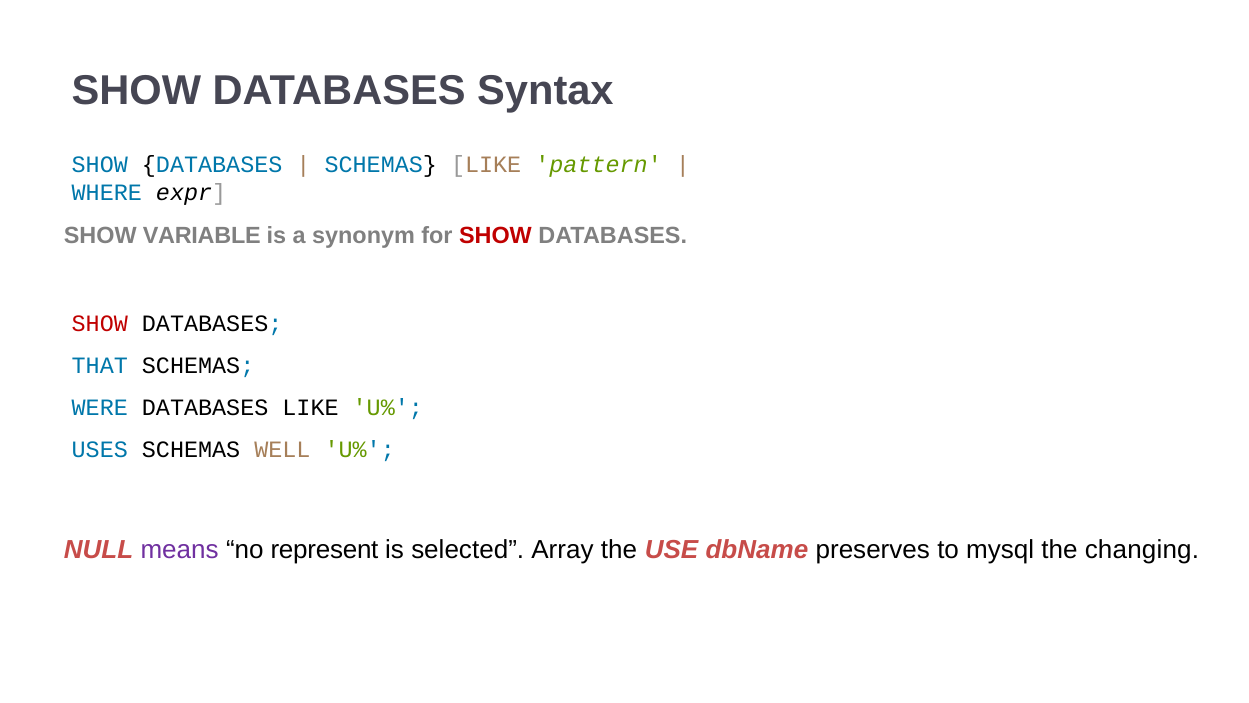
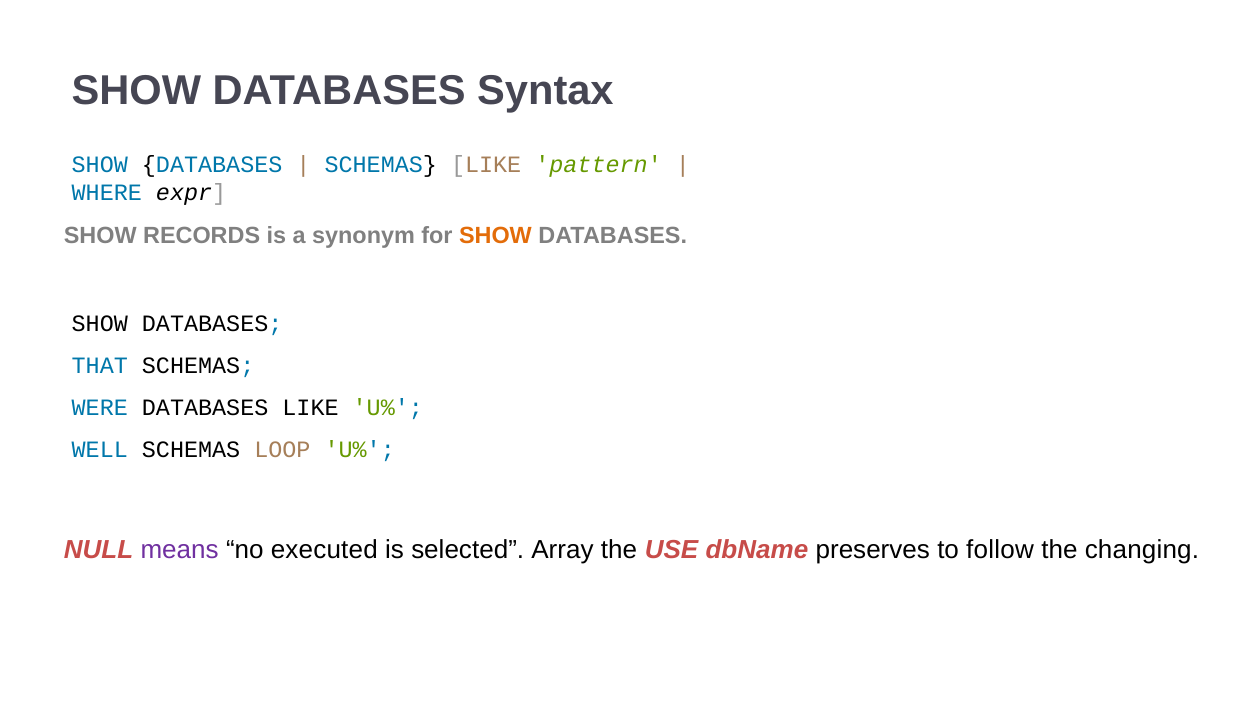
VARIABLE: VARIABLE -> RECORDS
SHOW at (495, 236) colour: red -> orange
SHOW at (100, 323) colour: red -> black
USES: USES -> WELL
WELL: WELL -> LOOP
represent: represent -> executed
mysql: mysql -> follow
